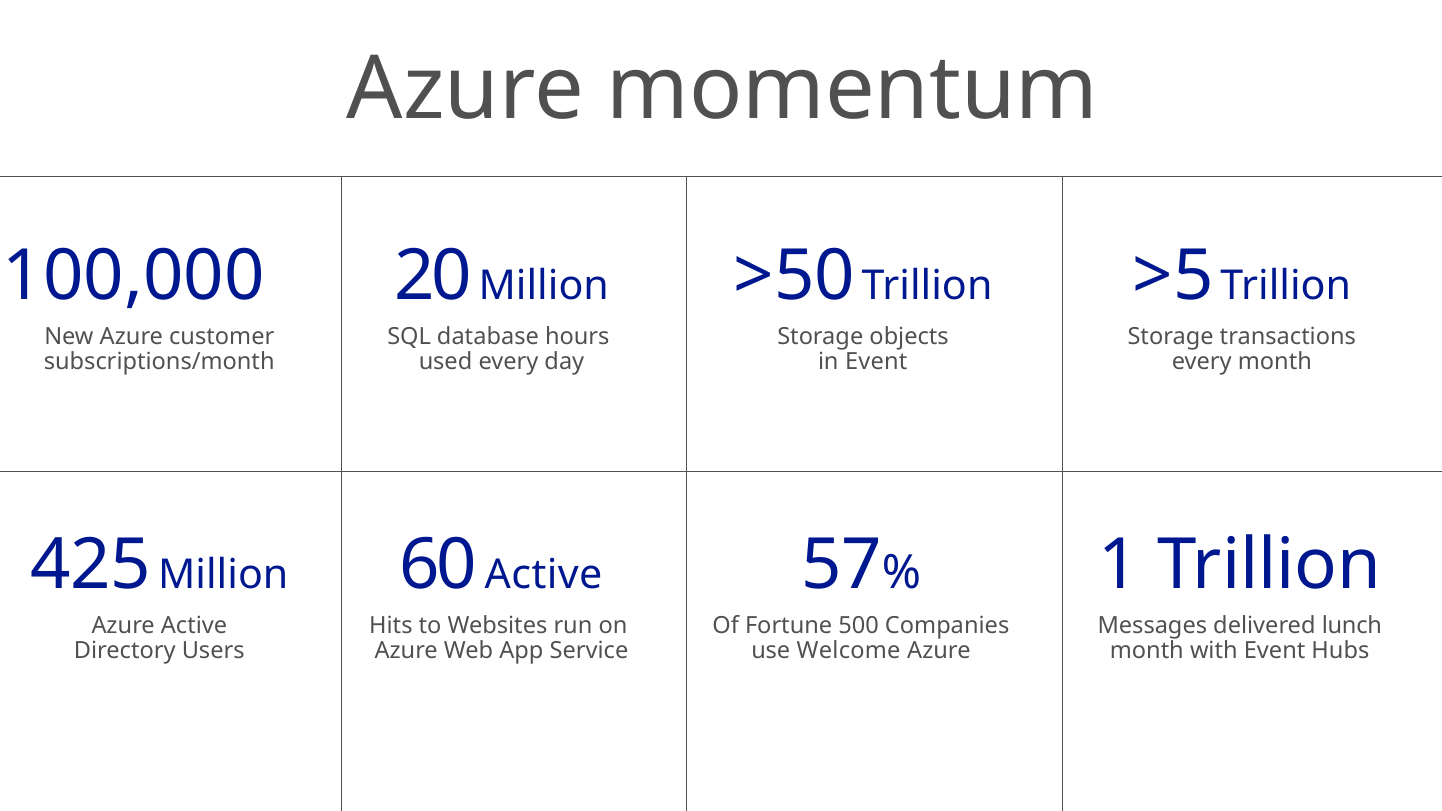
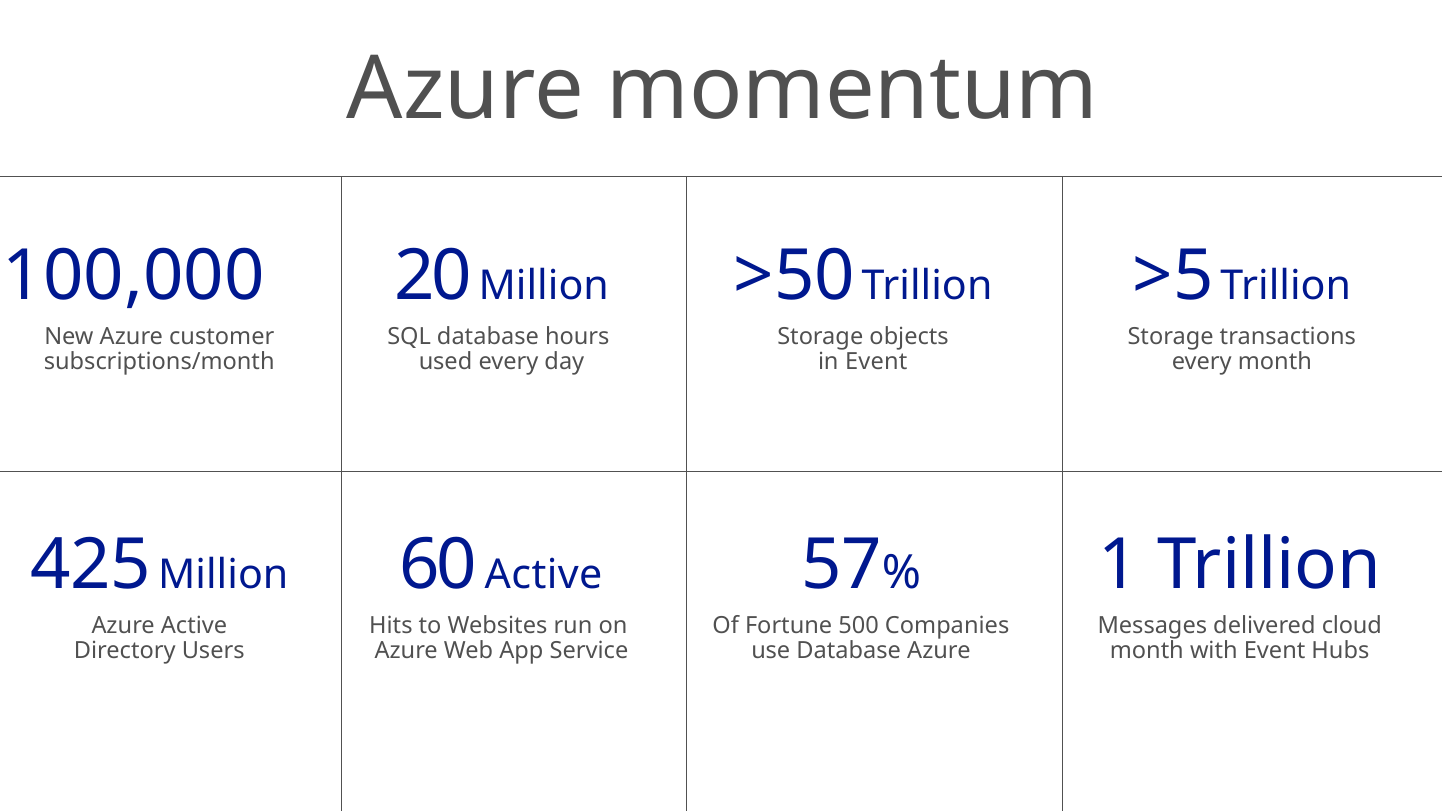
lunch: lunch -> cloud
use Welcome: Welcome -> Database
